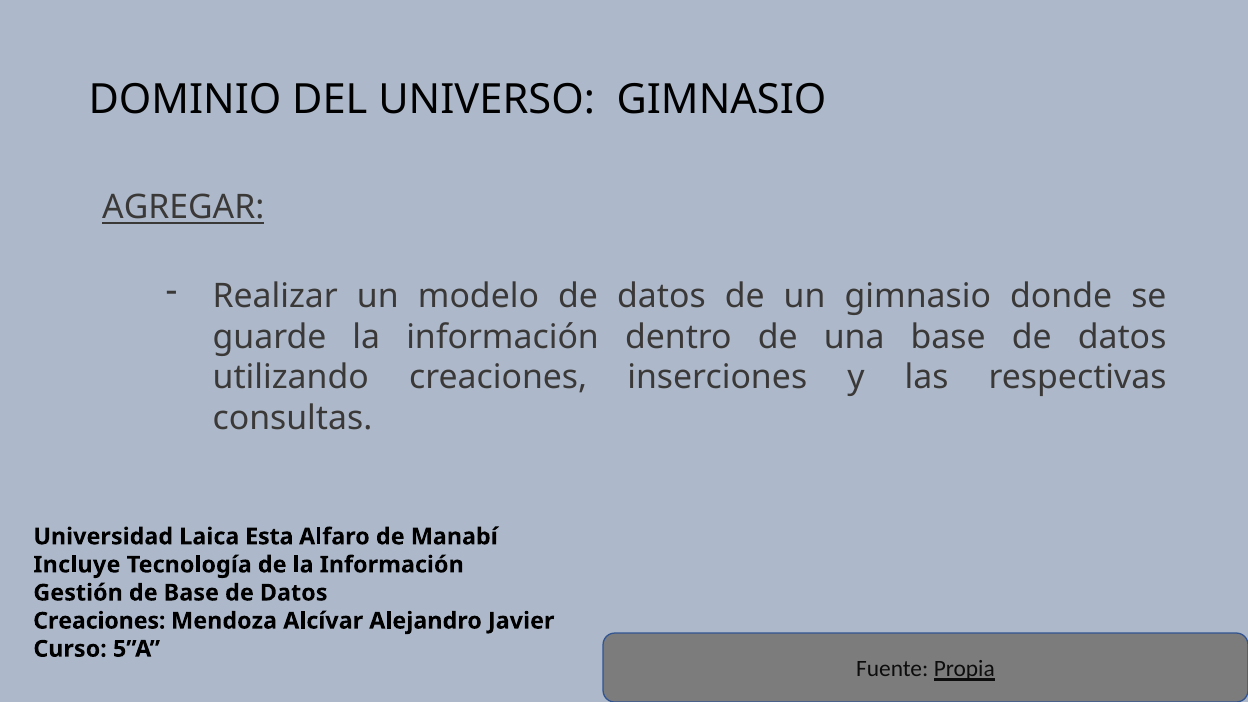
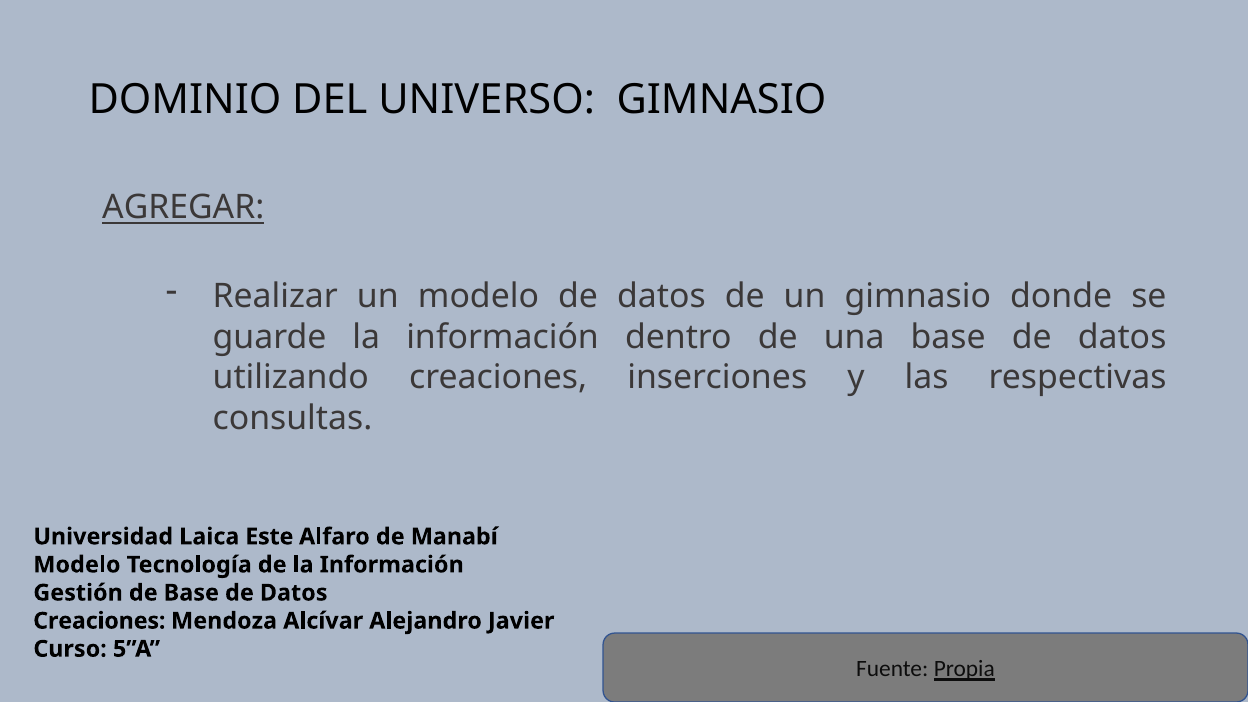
Esta: Esta -> Este
Incluye at (77, 565): Incluye -> Modelo
